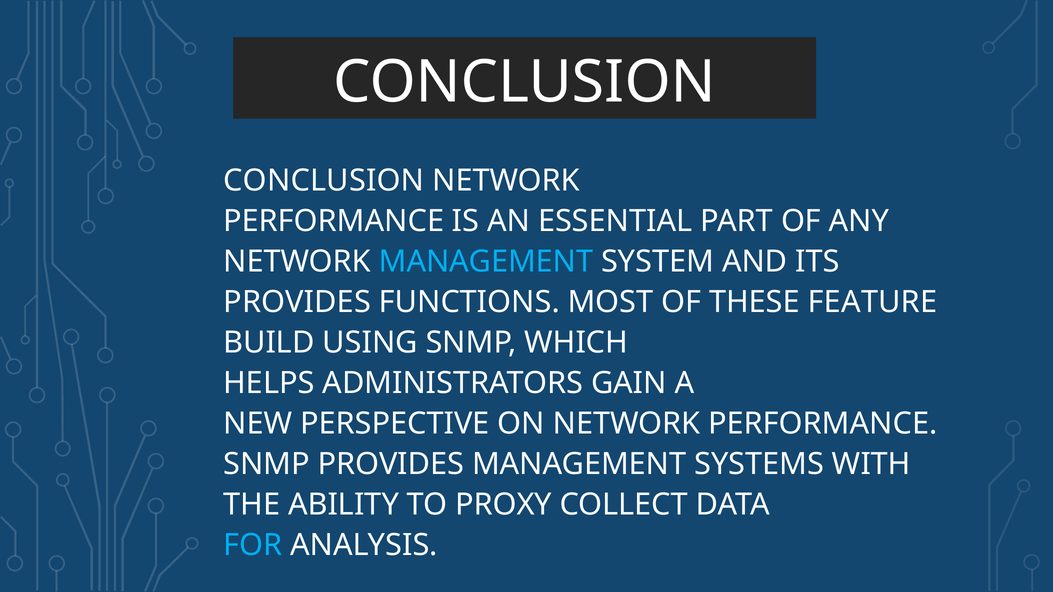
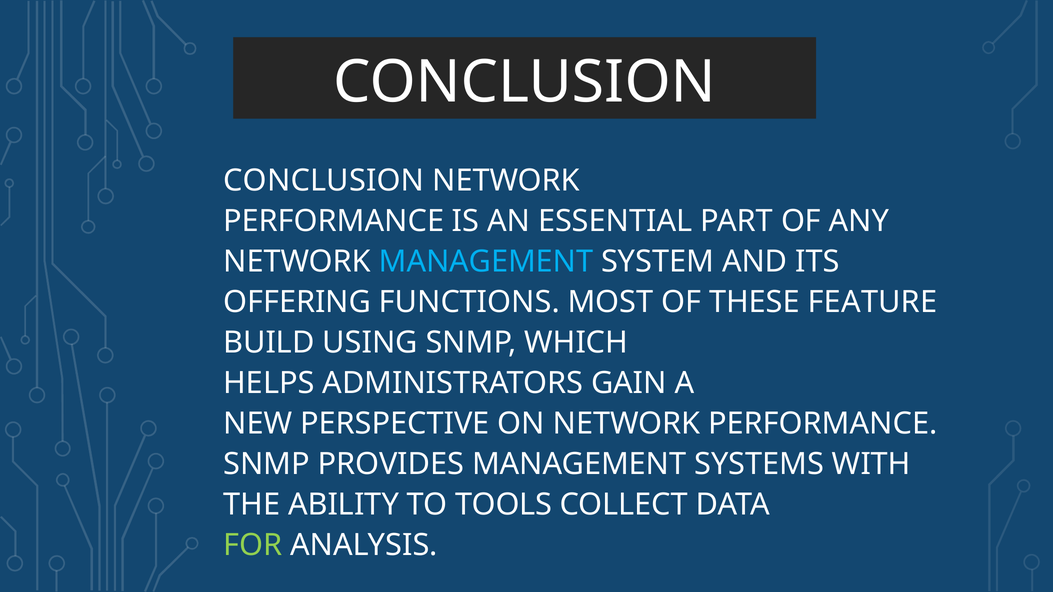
PROVIDES at (297, 302): PROVIDES -> OFFERING
PROXY: PROXY -> TOOLS
FOR colour: light blue -> light green
